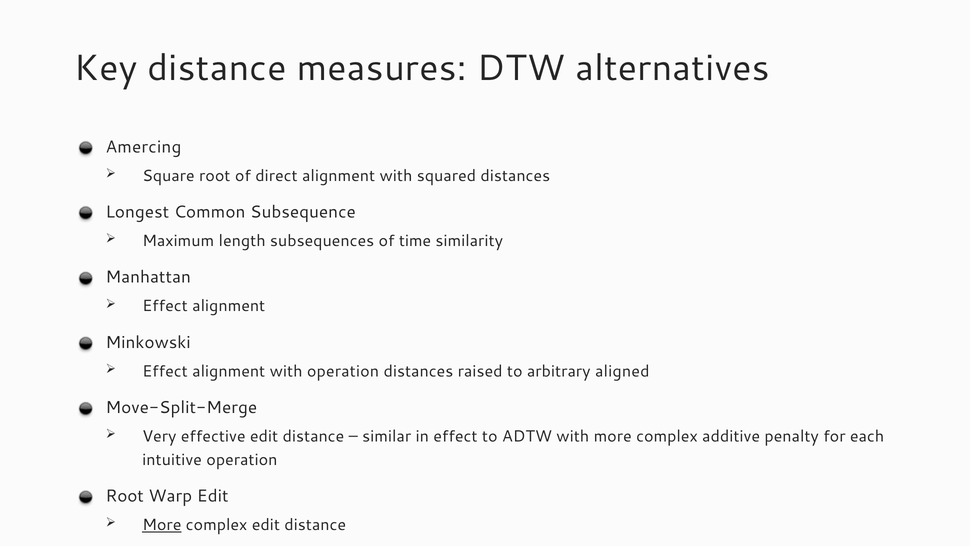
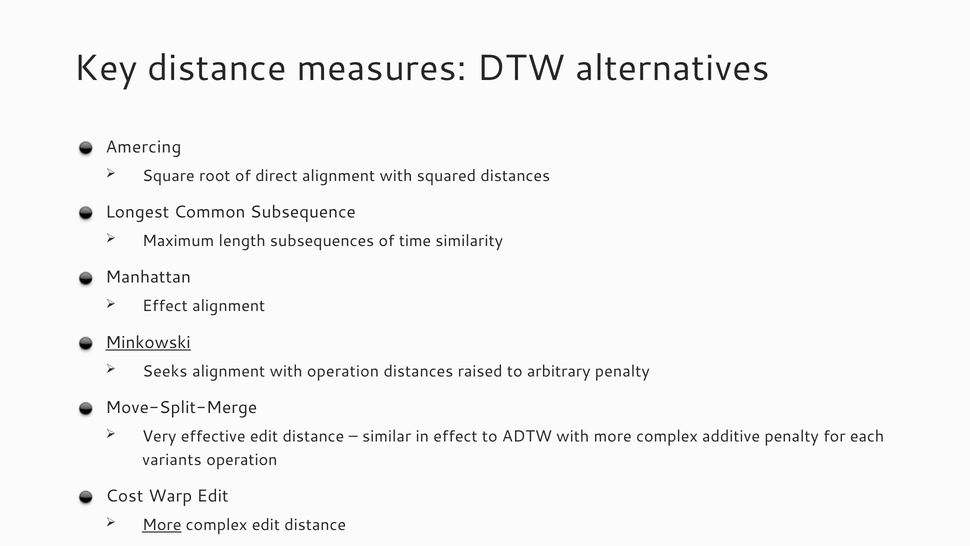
Minkowski underline: none -> present
Effect at (165, 371): Effect -> Seeks
arbitrary aligned: aligned -> penalty
intuitive: intuitive -> variants
Root at (125, 496): Root -> Cost
